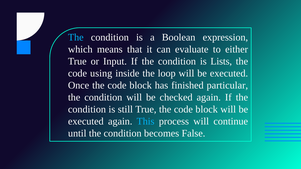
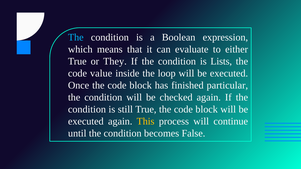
Input: Input -> They
using: using -> value
This colour: light blue -> yellow
